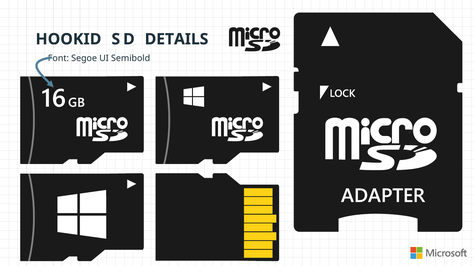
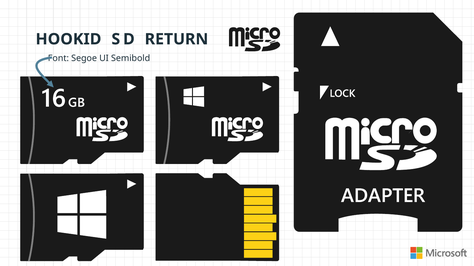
DETAILS: DETAILS -> RETURN
